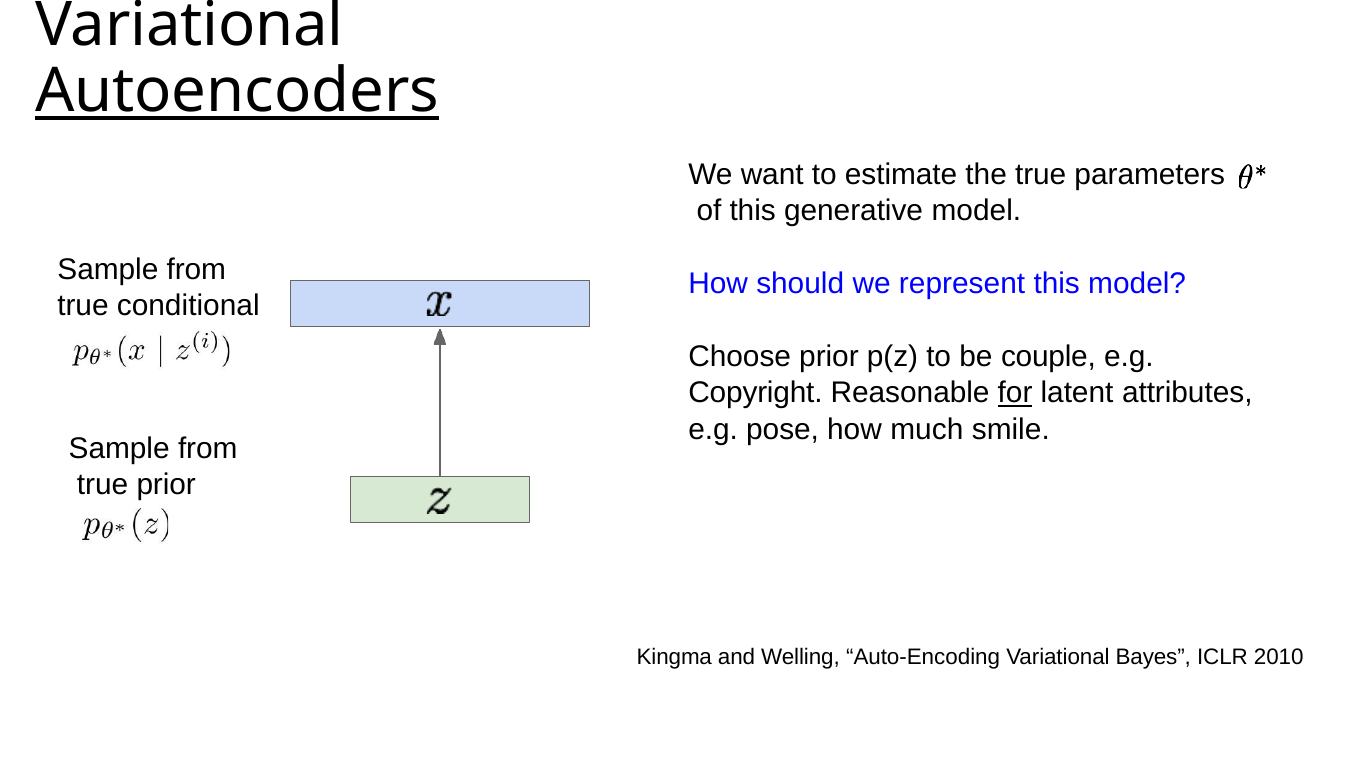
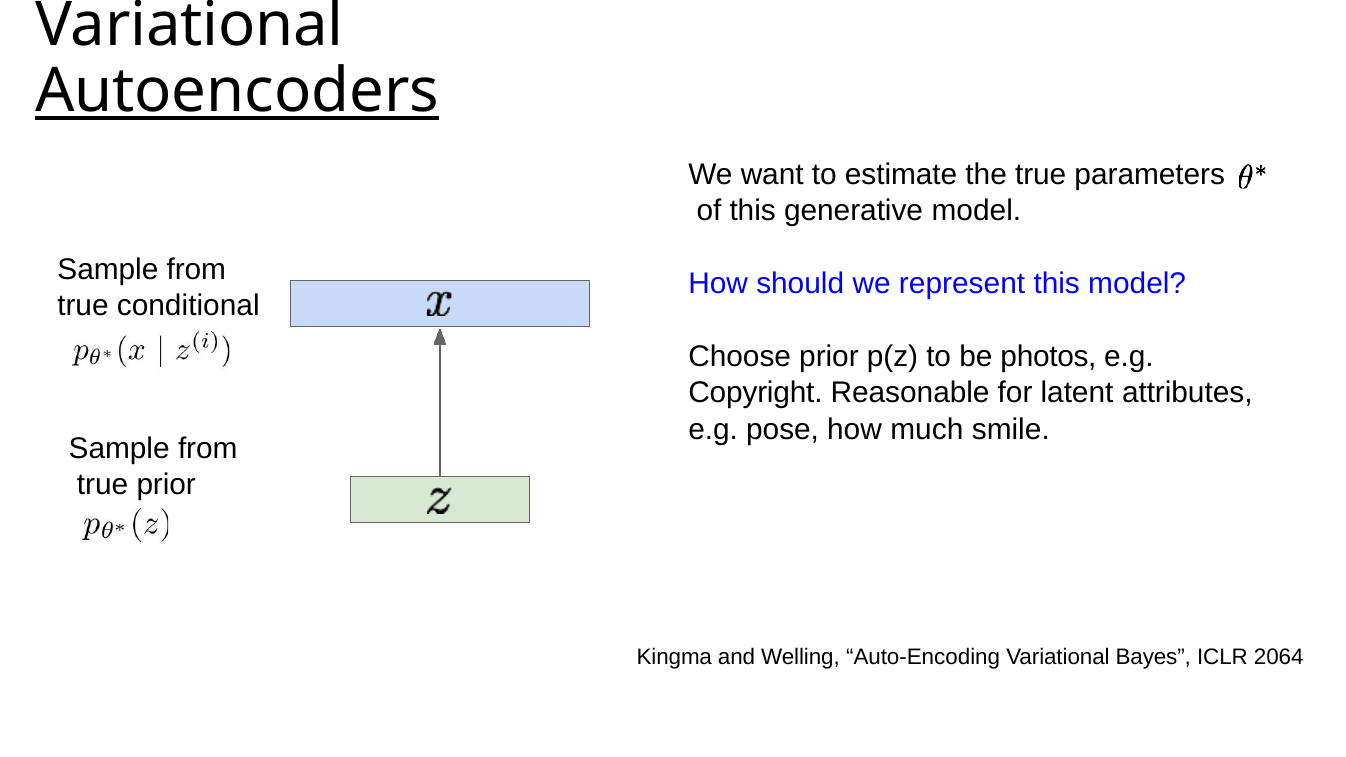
couple: couple -> photos
for underline: present -> none
2010: 2010 -> 2064
